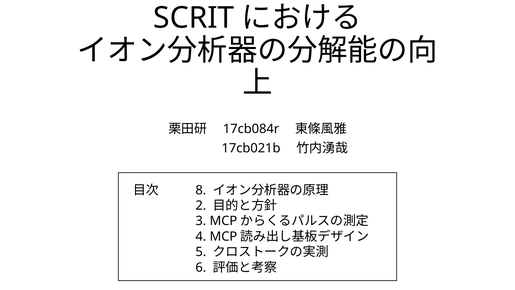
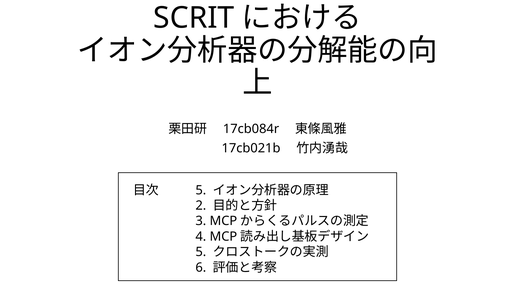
8 at (201, 190): 8 -> 5
